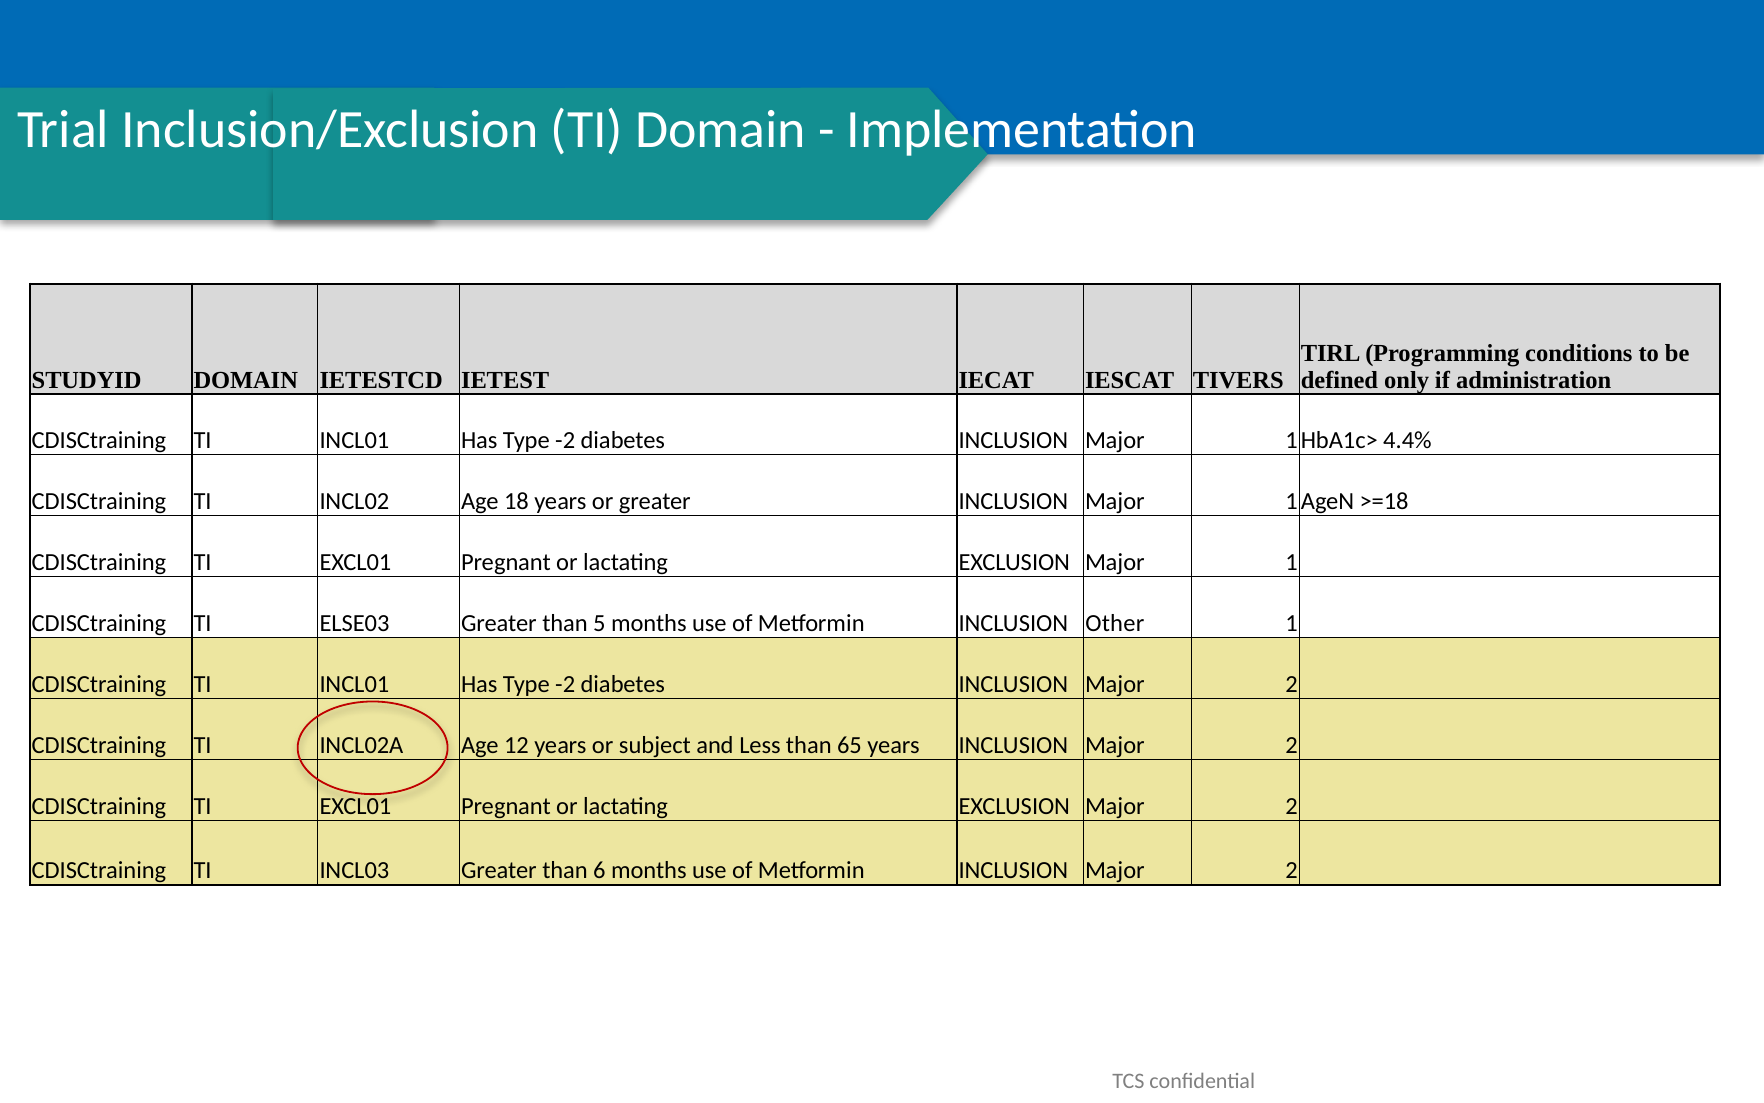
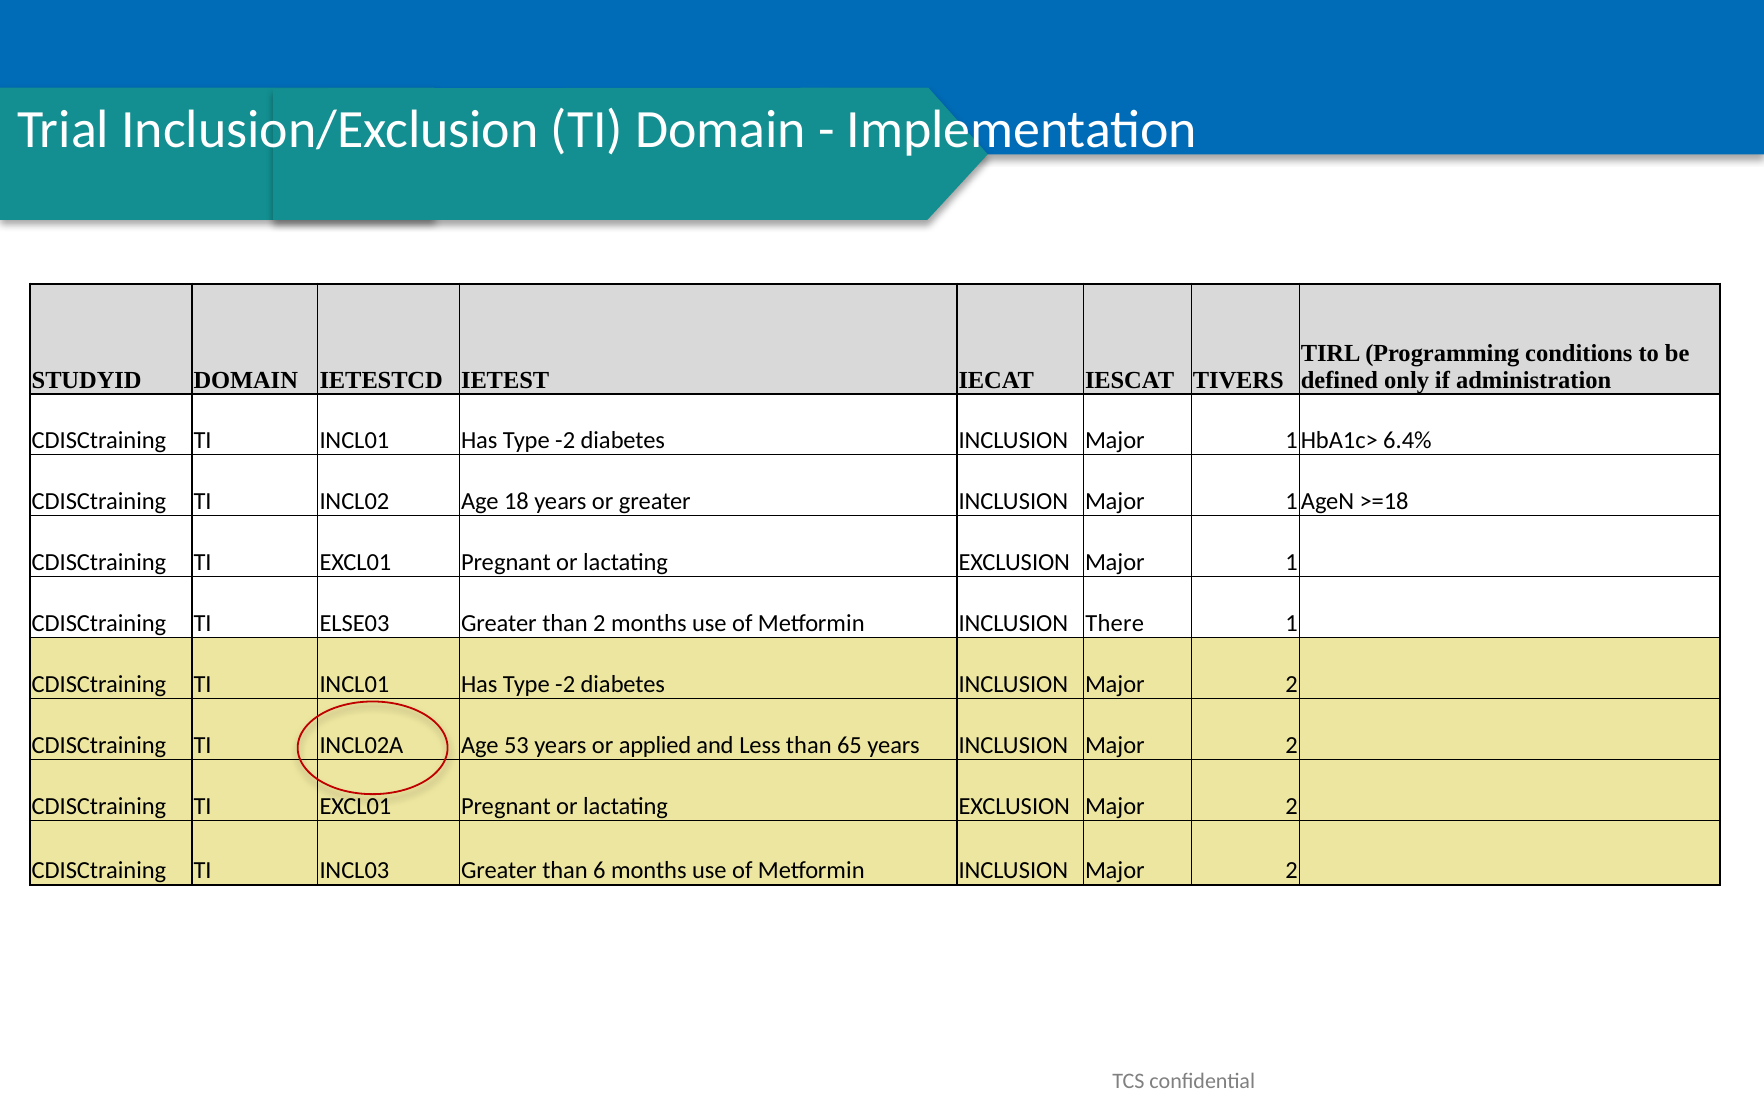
4.4%: 4.4% -> 6.4%
than 5: 5 -> 2
Other: Other -> There
12: 12 -> 53
subject: subject -> applied
